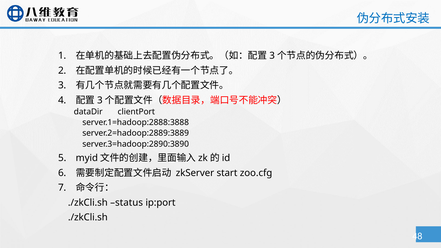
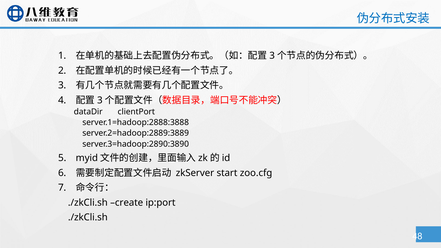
status: status -> create
